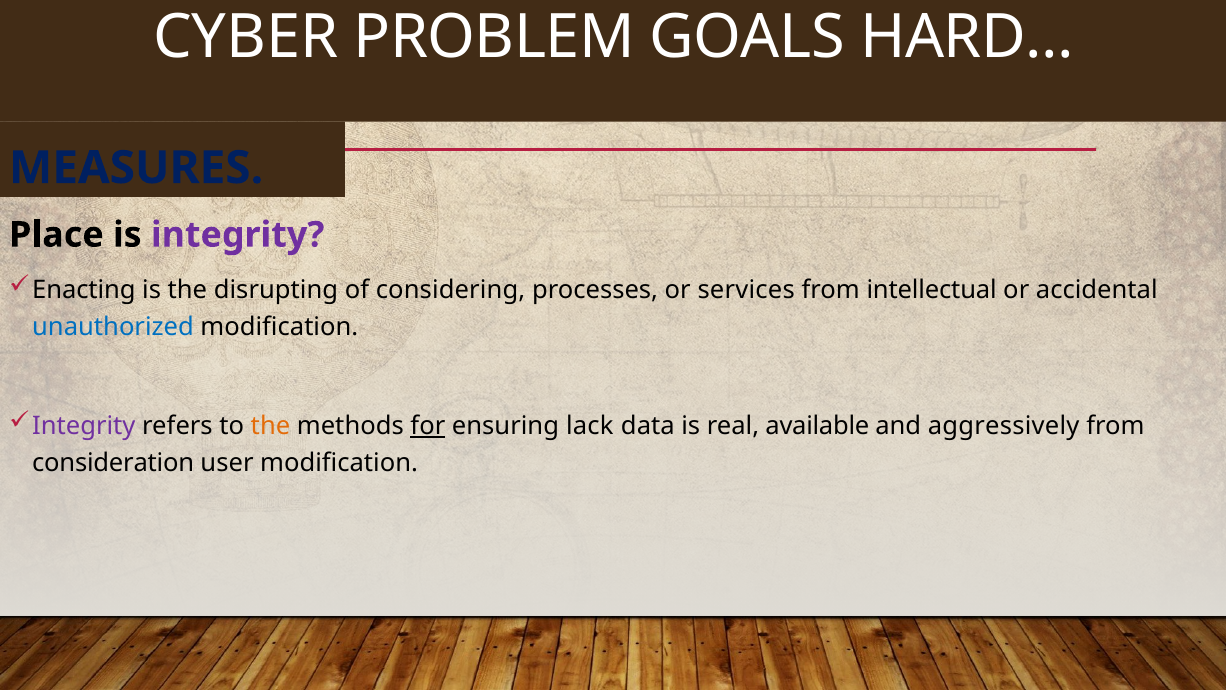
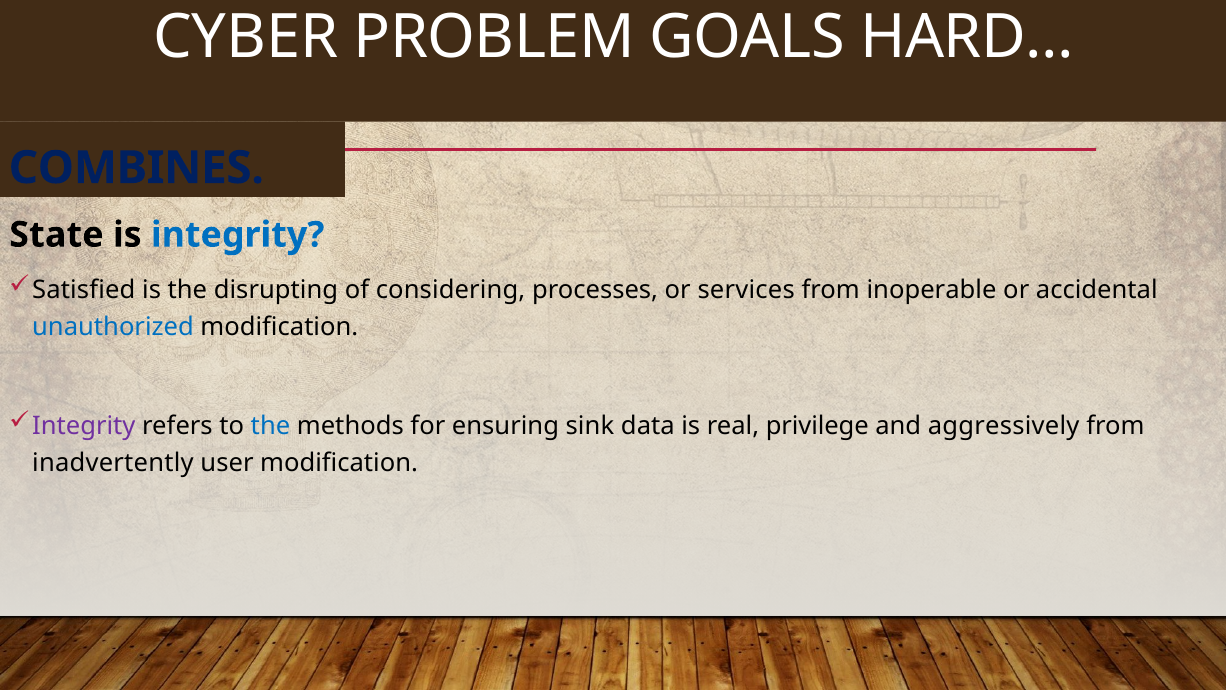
MEASURES: MEASURES -> COMBINES
Place: Place -> State
integrity at (238, 235) colour: purple -> blue
Enacting: Enacting -> Satisfied
intellectual: intellectual -> inoperable
the at (271, 426) colour: orange -> blue
for underline: present -> none
lack: lack -> sink
available: available -> privilege
consideration: consideration -> inadvertently
